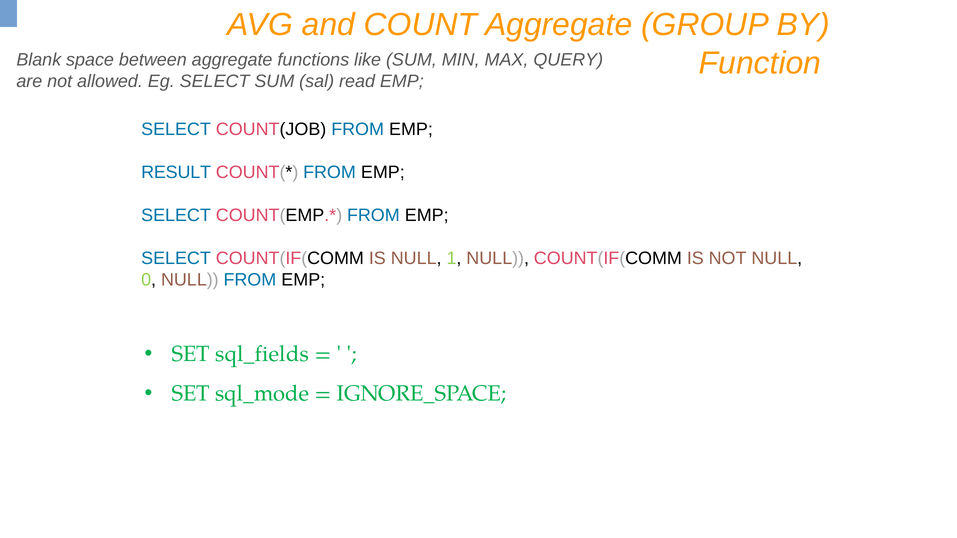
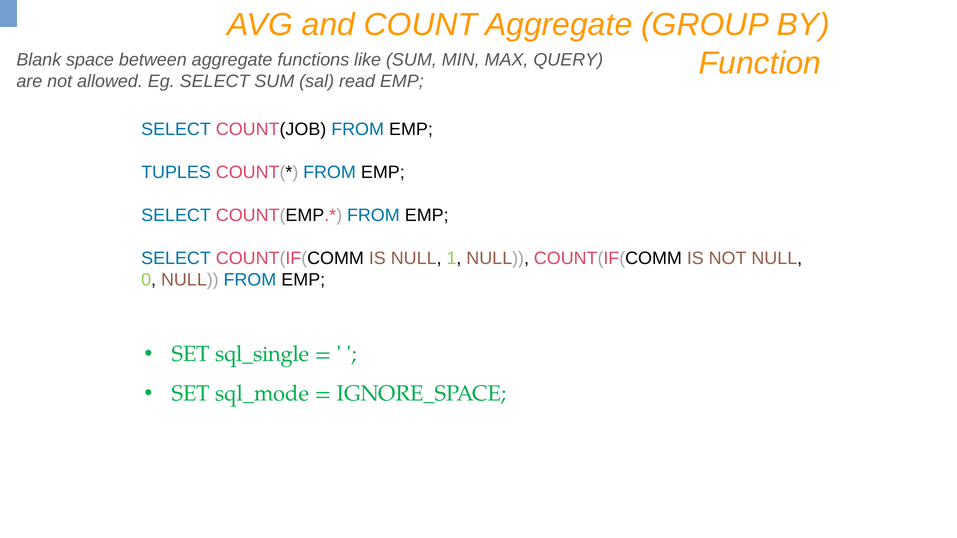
RESULT: RESULT -> TUPLES
sql_fields: sql_fields -> sql_single
